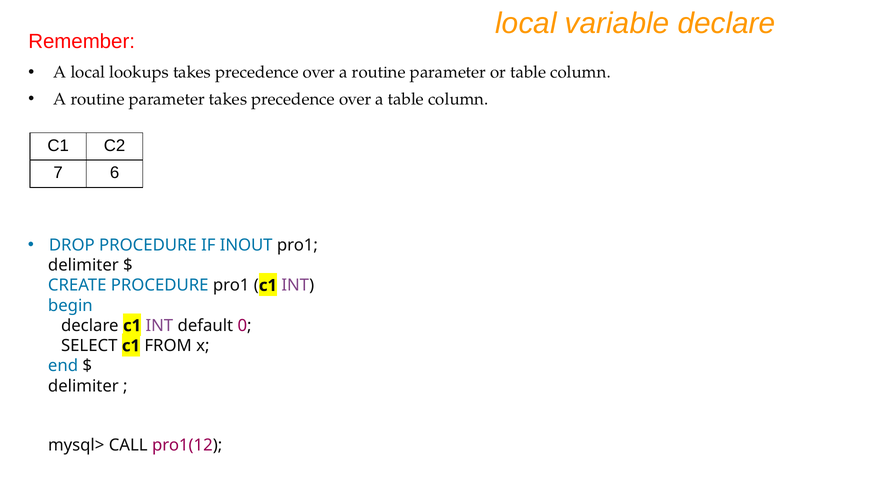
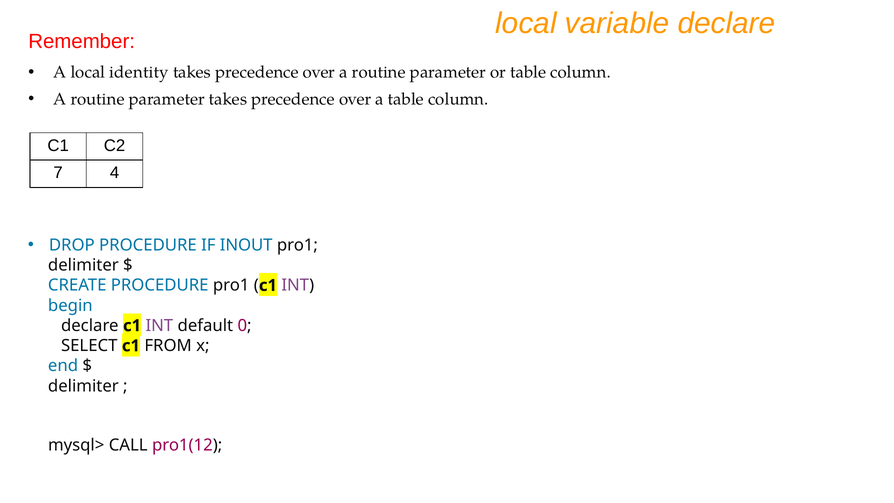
lookups: lookups -> identity
6: 6 -> 4
